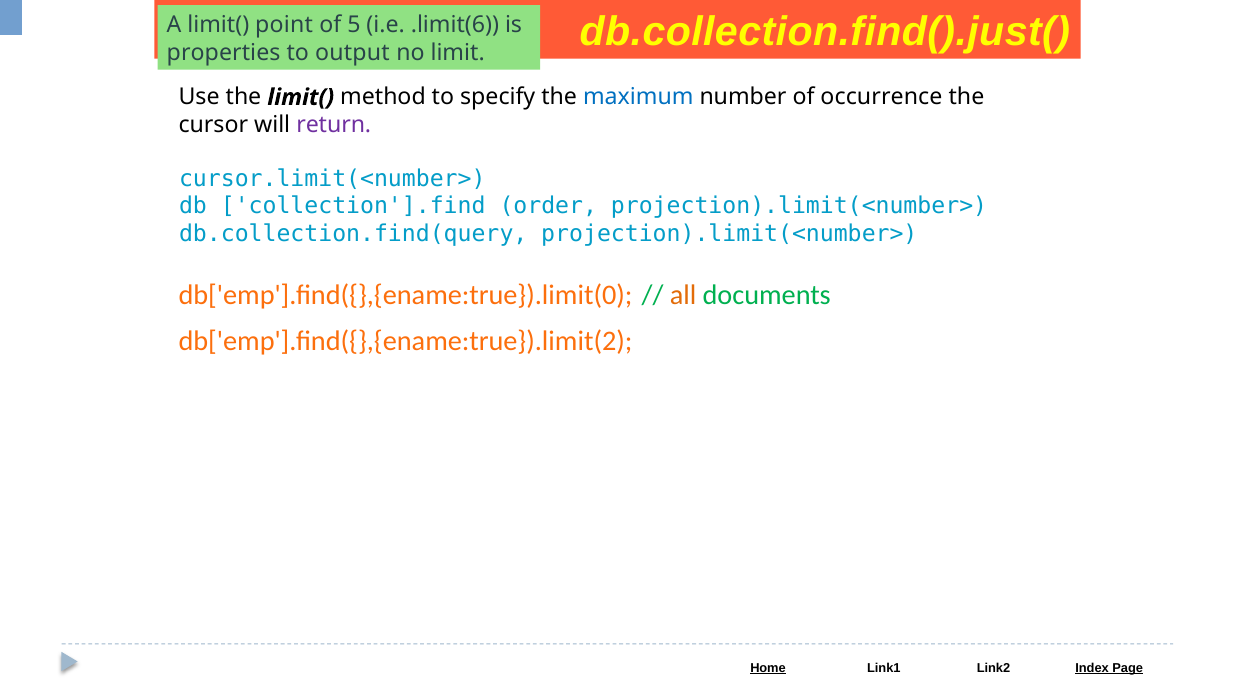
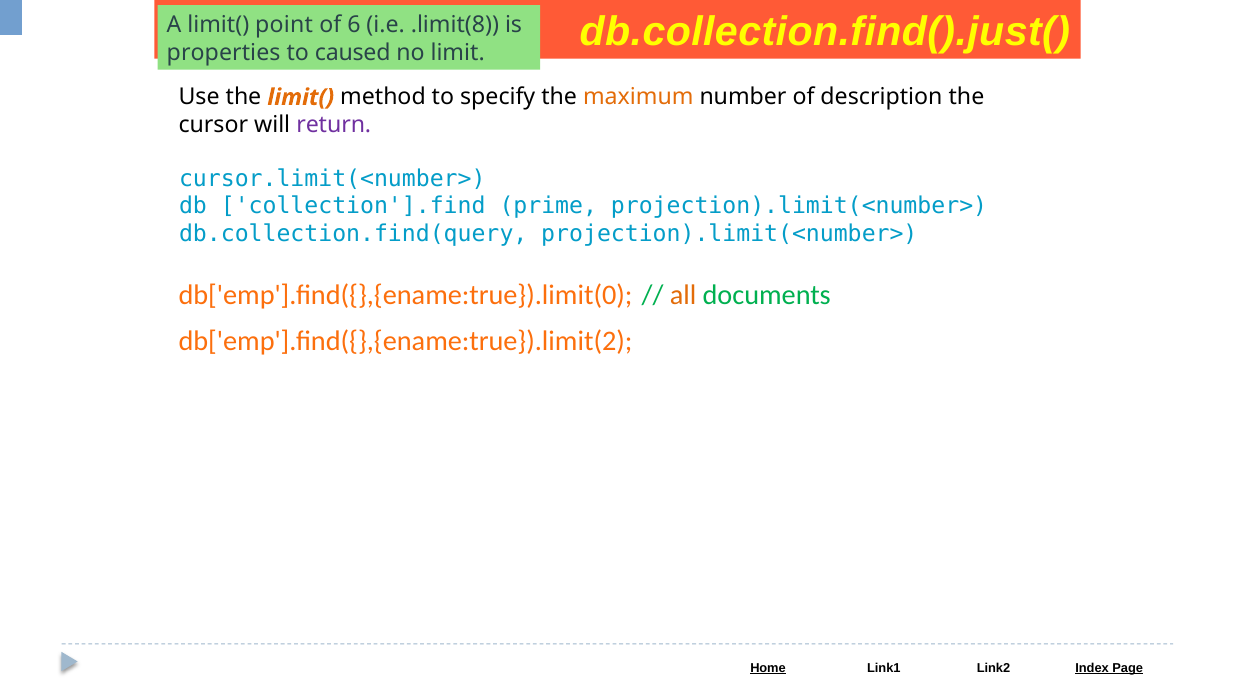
5: 5 -> 6
.limit(6: .limit(6 -> .limit(8
output: output -> caused
limit( at (301, 97) colour: black -> orange
maximum colour: blue -> orange
occurrence: occurrence -> description
order: order -> prime
